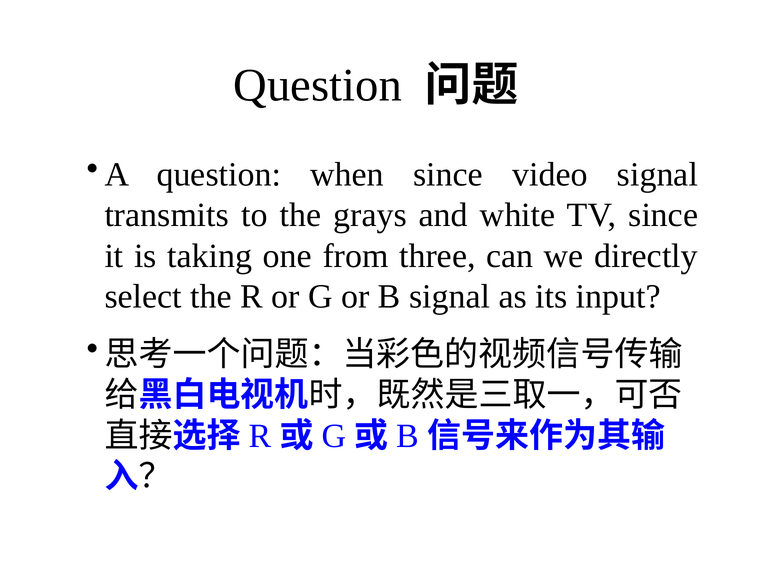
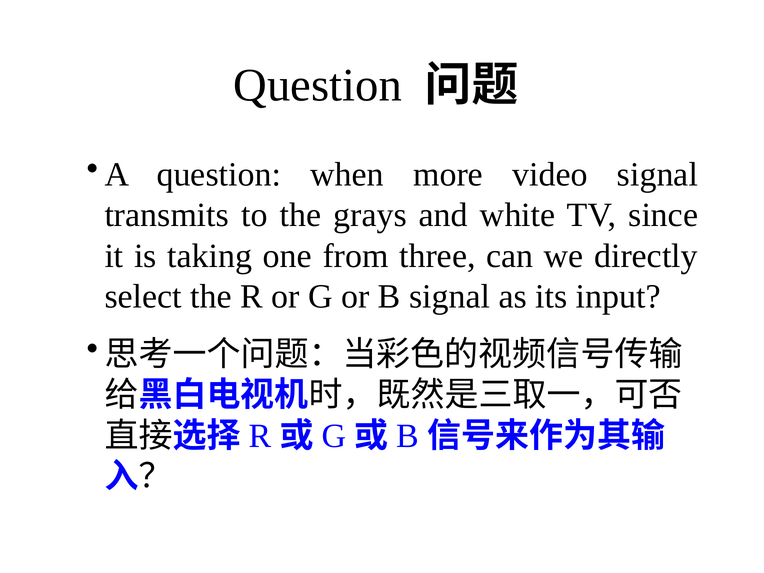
when since: since -> more
